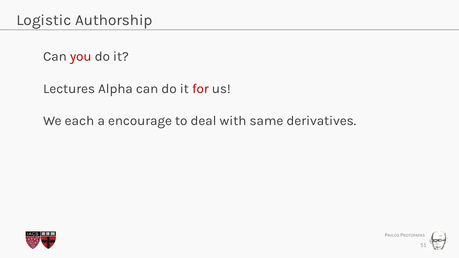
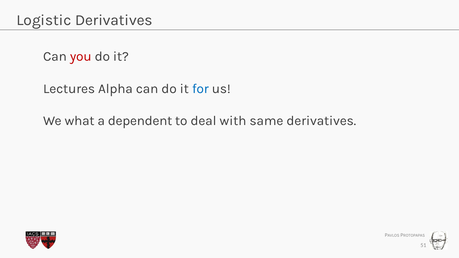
Logistic Authorship: Authorship -> Derivatives
for colour: red -> blue
each: each -> what
encourage: encourage -> dependent
